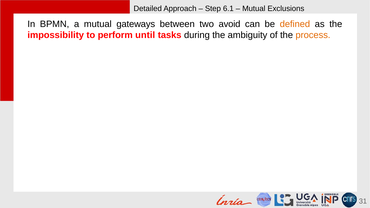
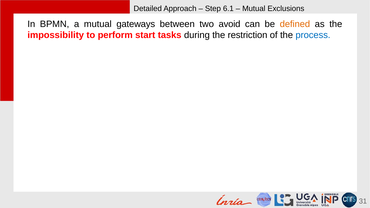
until: until -> start
ambiguity: ambiguity -> restriction
process colour: orange -> blue
